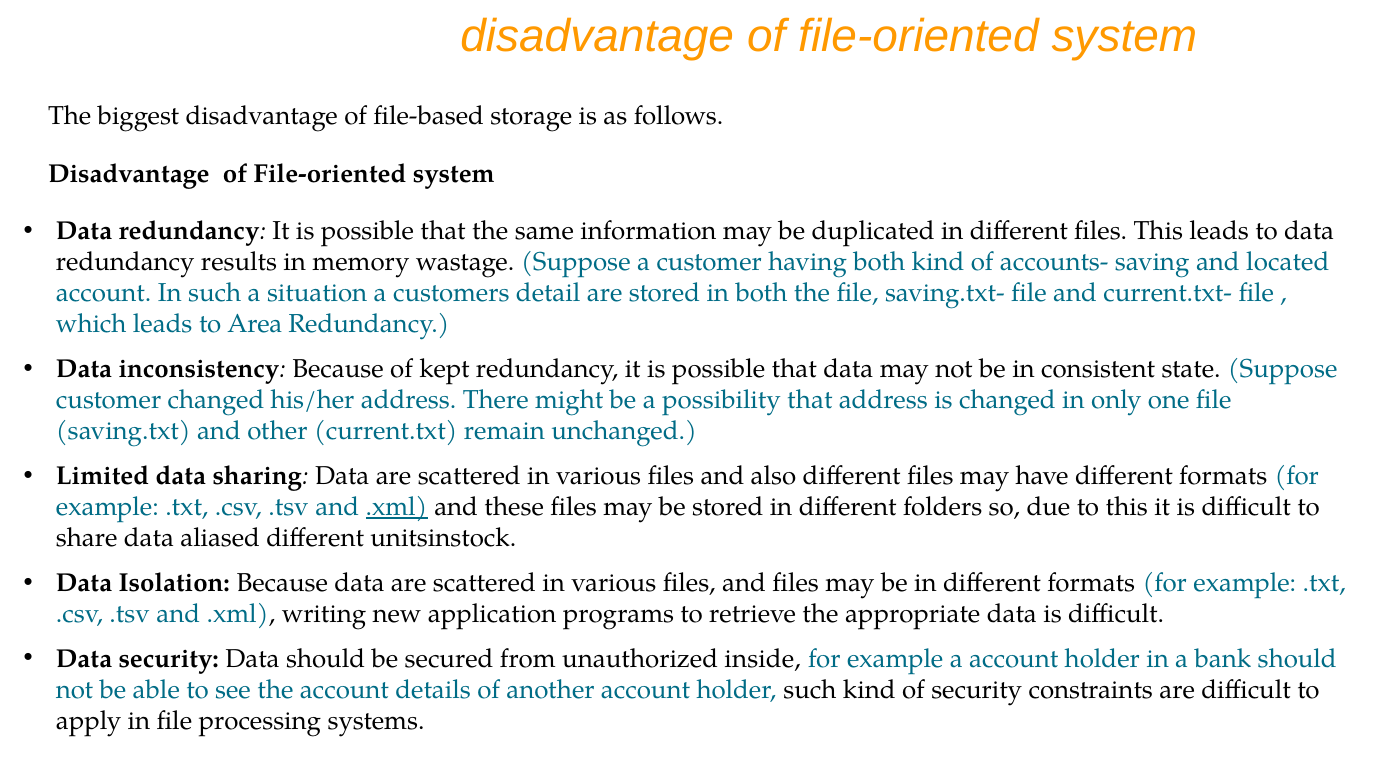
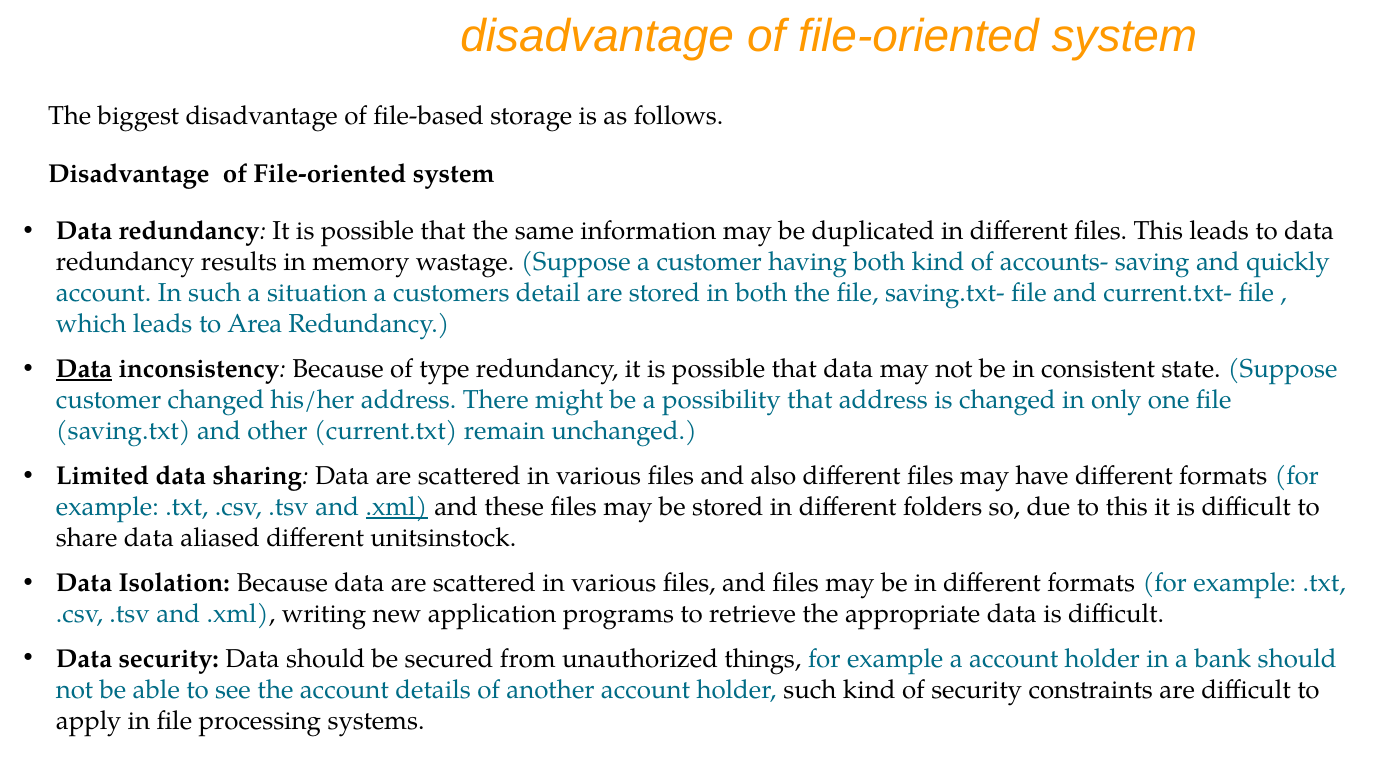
located: located -> quickly
Data at (84, 369) underline: none -> present
kept: kept -> type
inside: inside -> things
